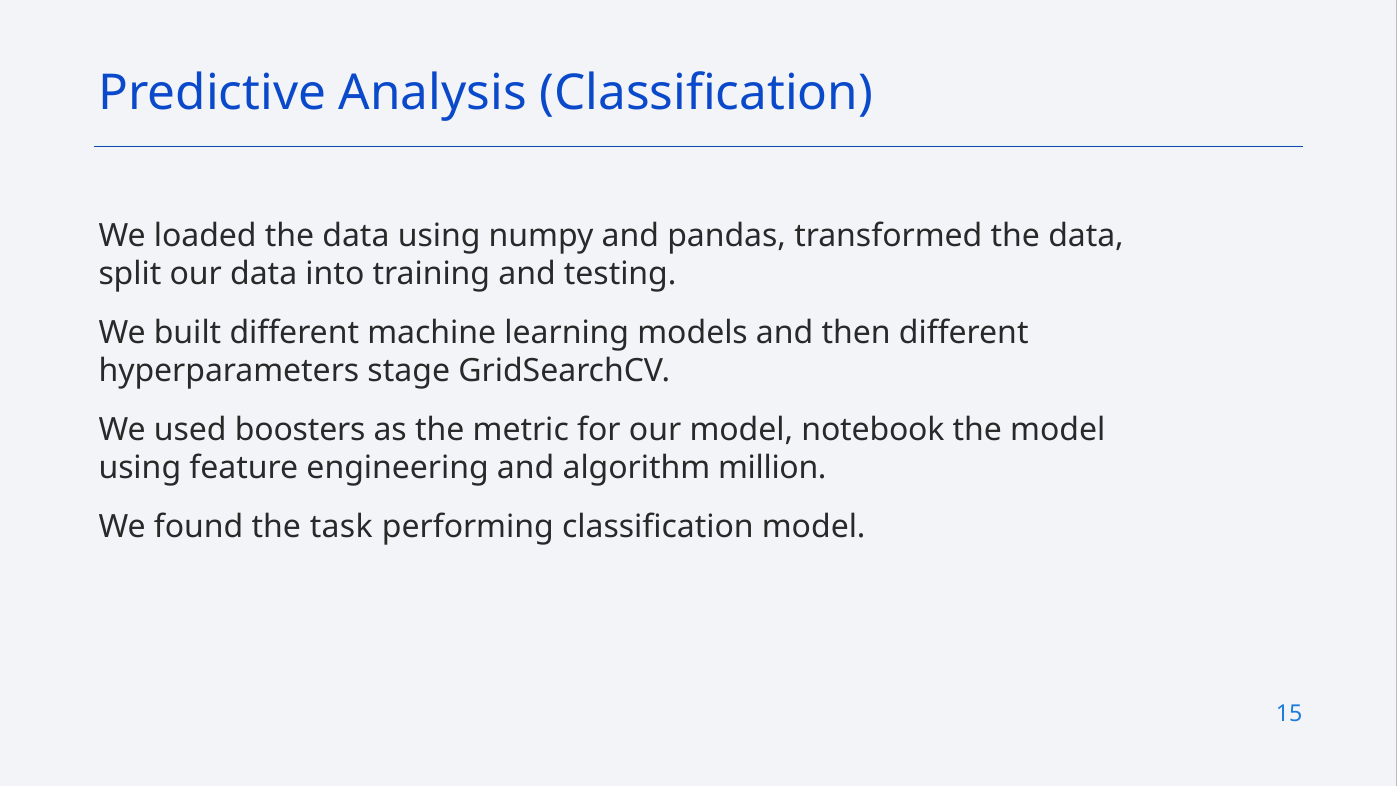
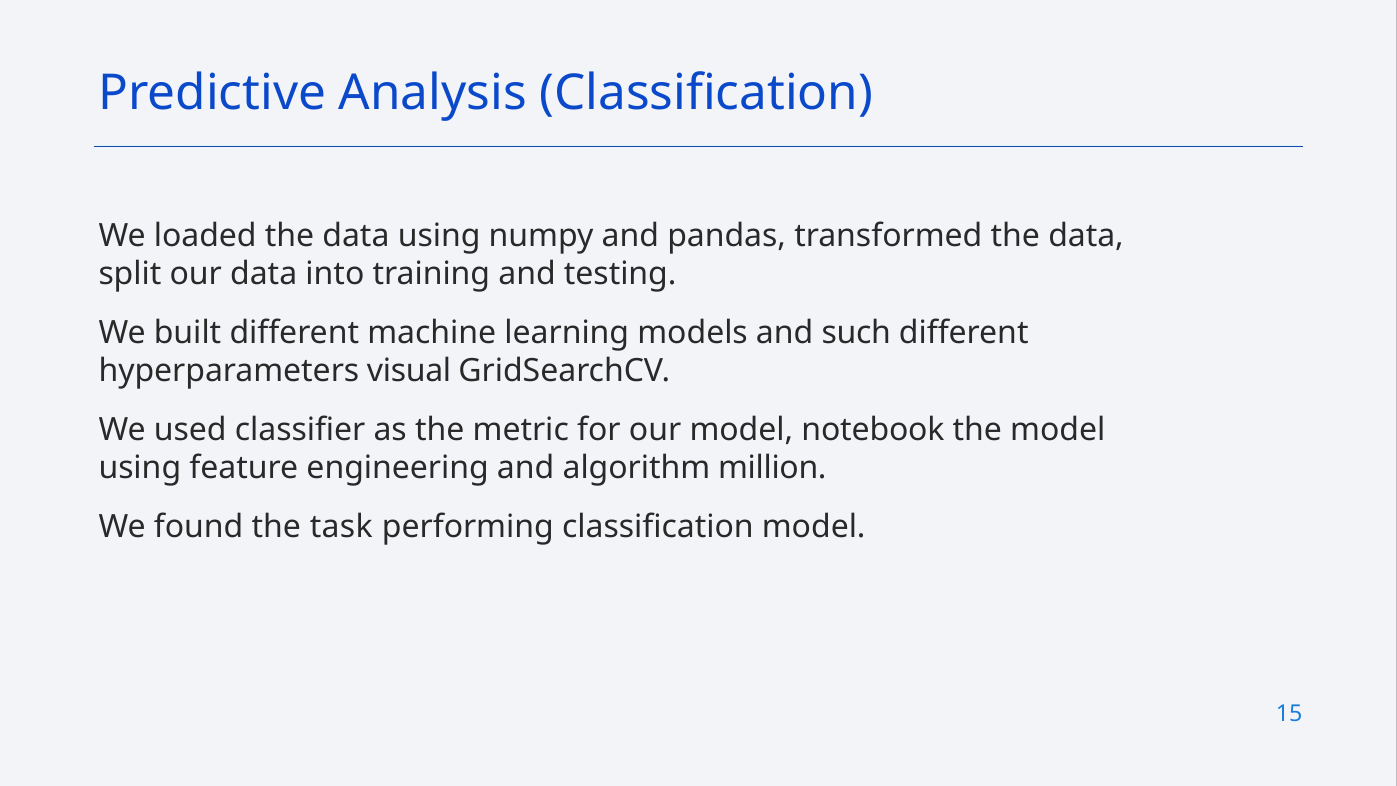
then: then -> such
stage: stage -> visual
boosters: boosters -> classifier
